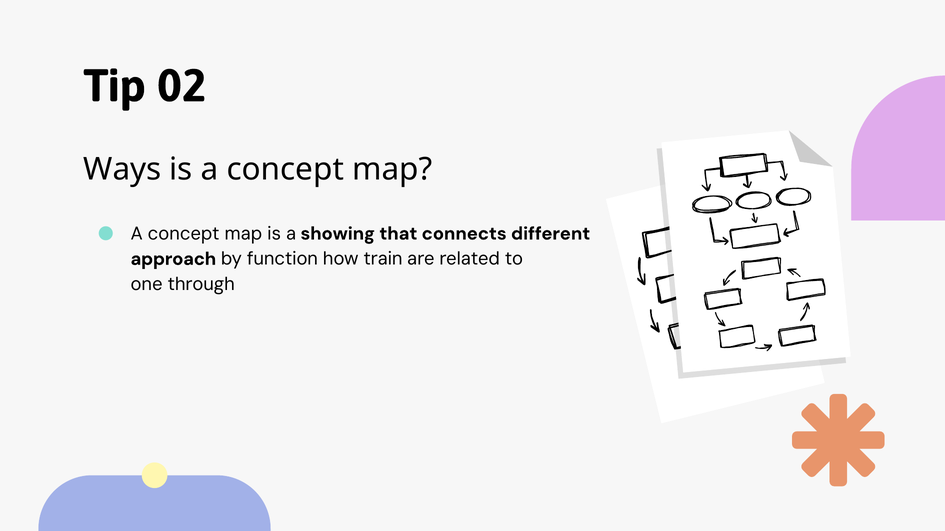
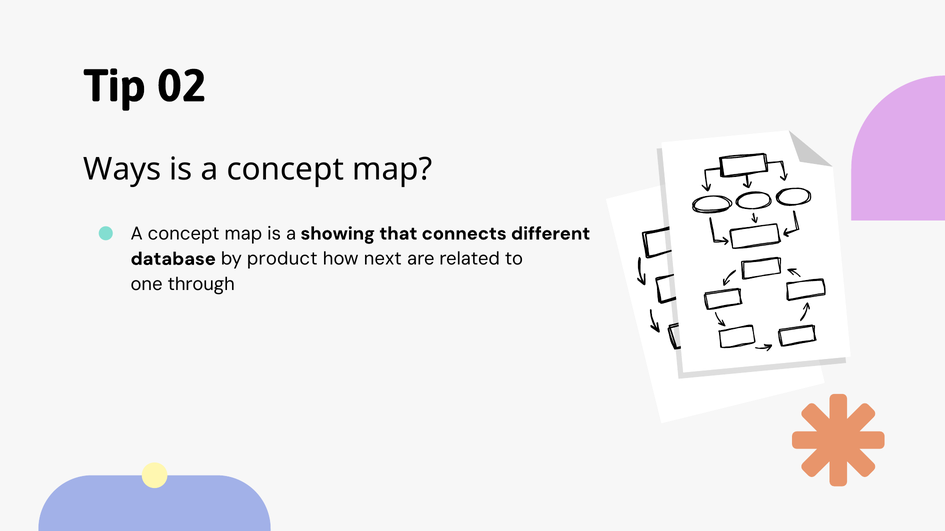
approach: approach -> database
function: function -> product
train: train -> next
